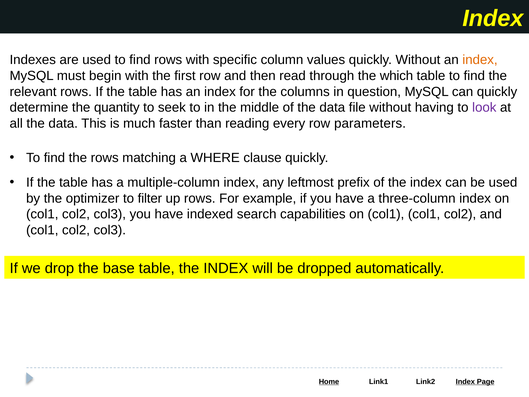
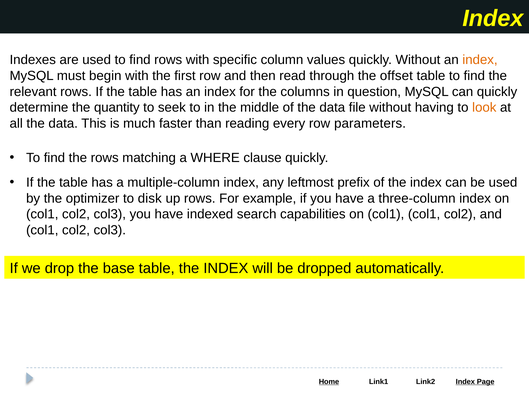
which: which -> offset
look colour: purple -> orange
filter: filter -> disk
